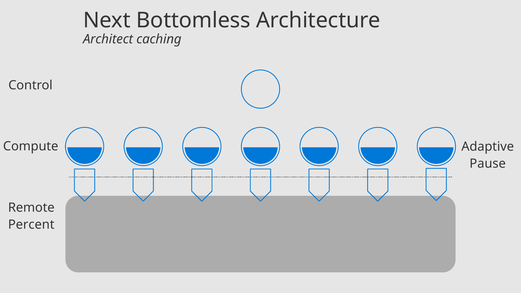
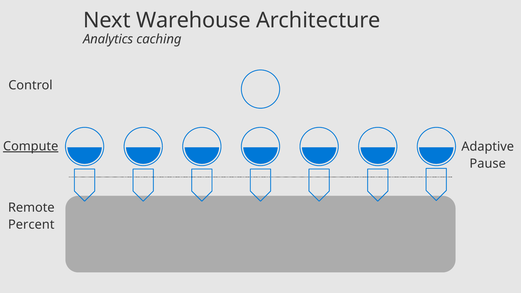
Bottomless: Bottomless -> Warehouse
Architect: Architect -> Analytics
Compute underline: none -> present
